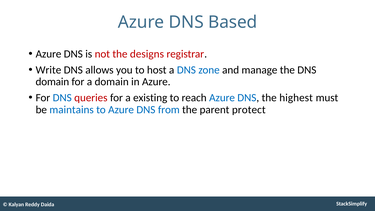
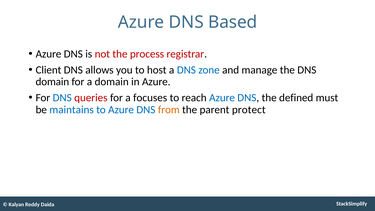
designs: designs -> process
Write: Write -> Client
existing: existing -> focuses
highest: highest -> defined
from colour: blue -> orange
